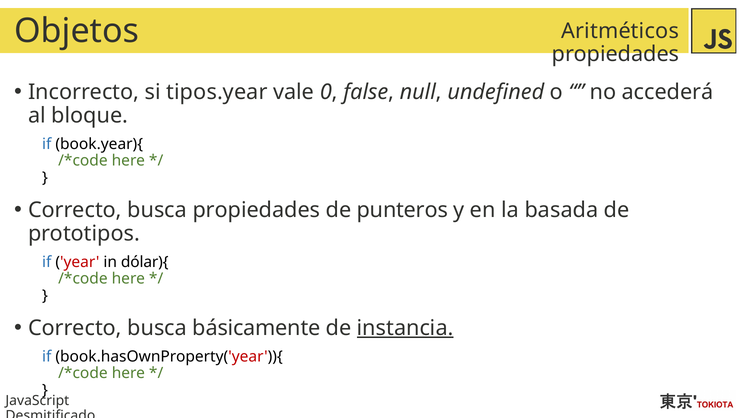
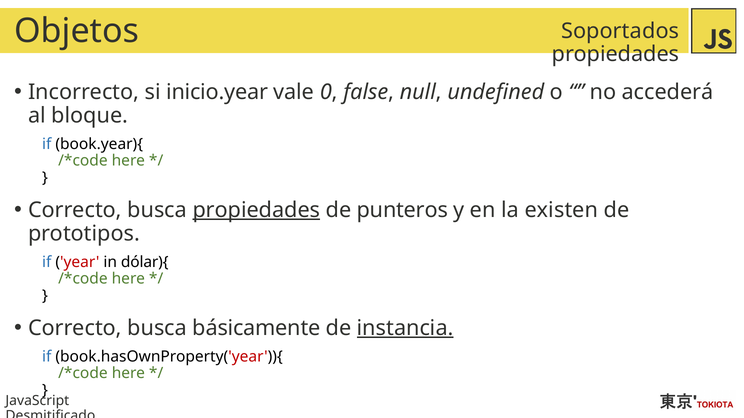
Aritméticos: Aritméticos -> Soportados
tipos.year: tipos.year -> inicio.year
propiedades at (256, 210) underline: none -> present
basada: basada -> existen
